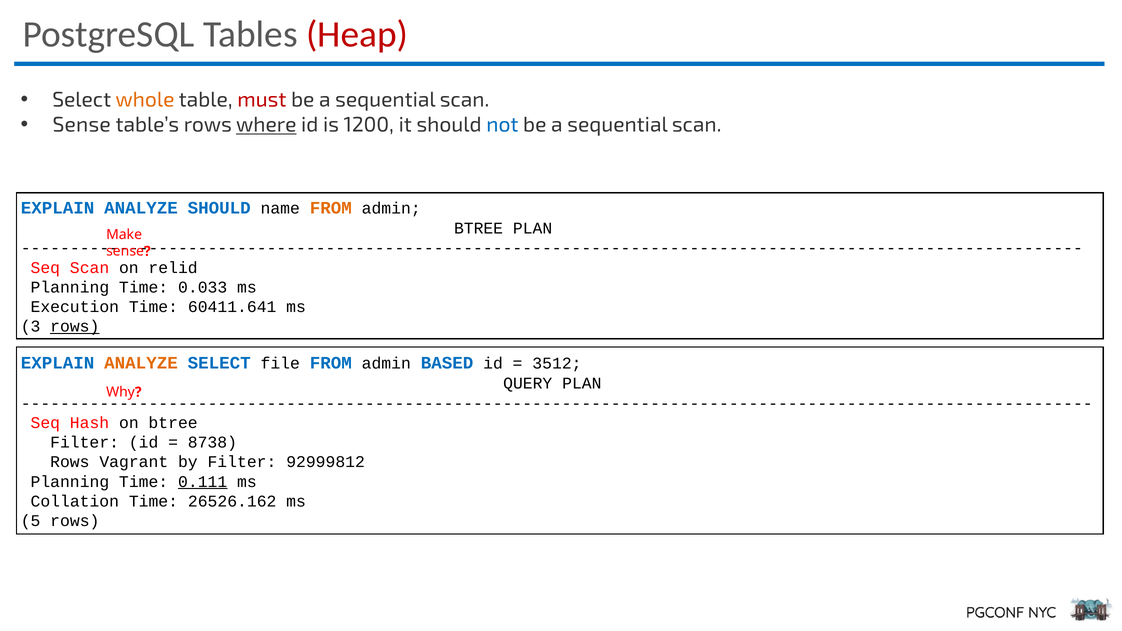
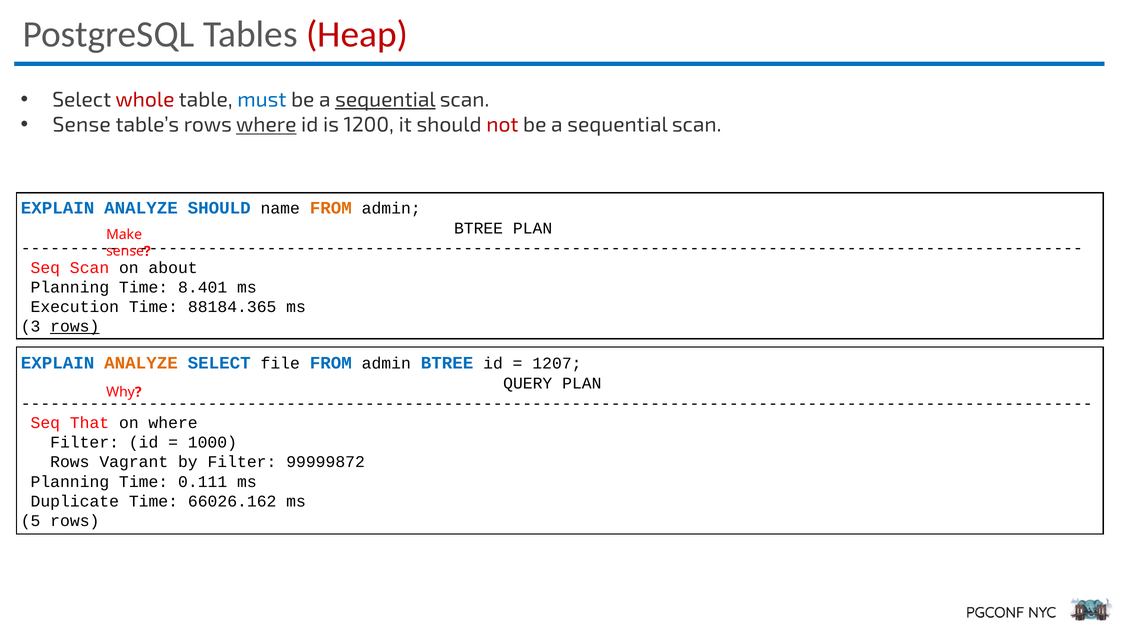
whole colour: orange -> red
must colour: red -> blue
sequential at (385, 100) underline: none -> present
not colour: blue -> red
relid: relid -> about
0.033: 0.033 -> 8.401
60411.641: 60411.641 -> 88184.365
BASED at (447, 363): BASED -> BTREE
3512: 3512 -> 1207
Hash: Hash -> That
on btree: btree -> where
8738: 8738 -> 1000
92999812: 92999812 -> 99999872
0.111 underline: present -> none
Collation: Collation -> Duplicate
26526.162: 26526.162 -> 66026.162
